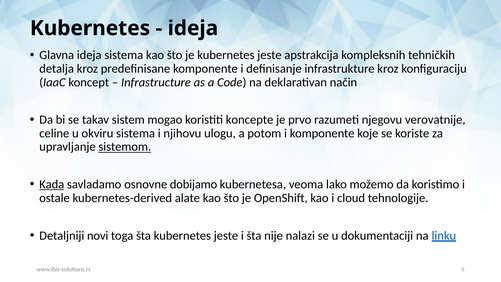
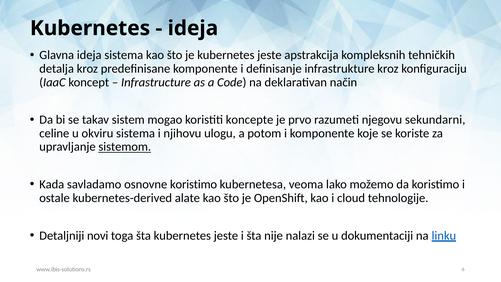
verovatnije: verovatnije -> sekundarni
Kada underline: present -> none
osnovne dobijamo: dobijamo -> koristimo
